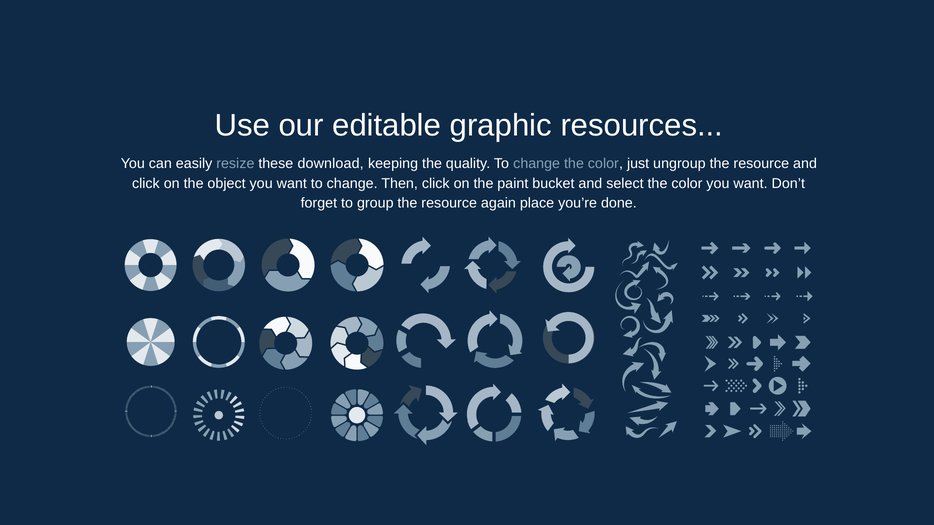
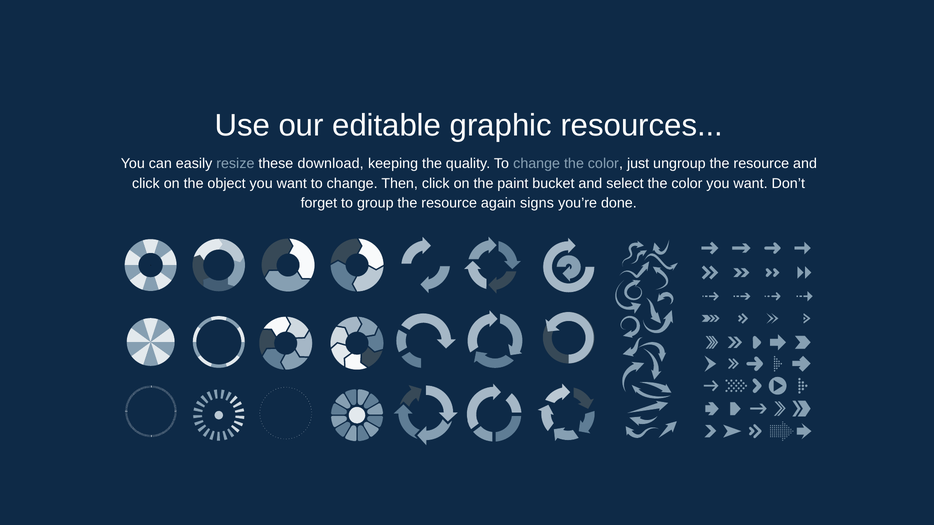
place: place -> signs
